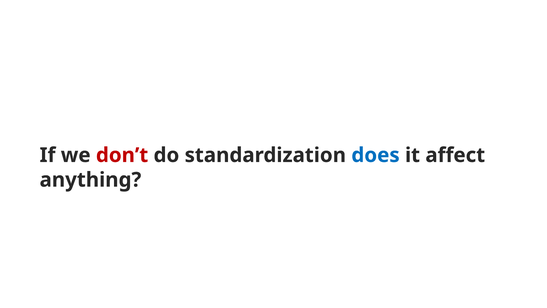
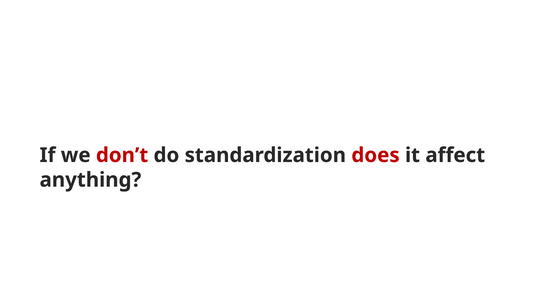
does colour: blue -> red
